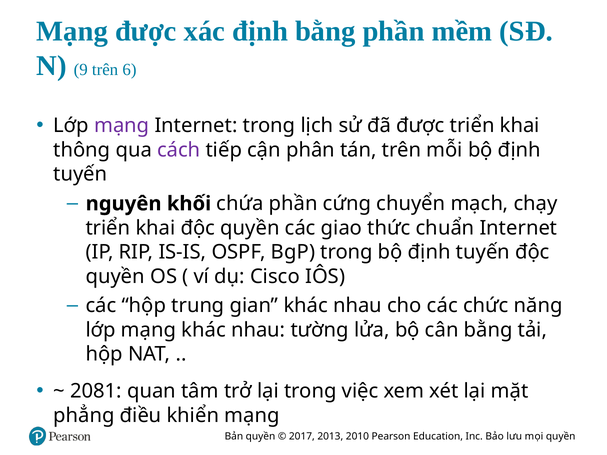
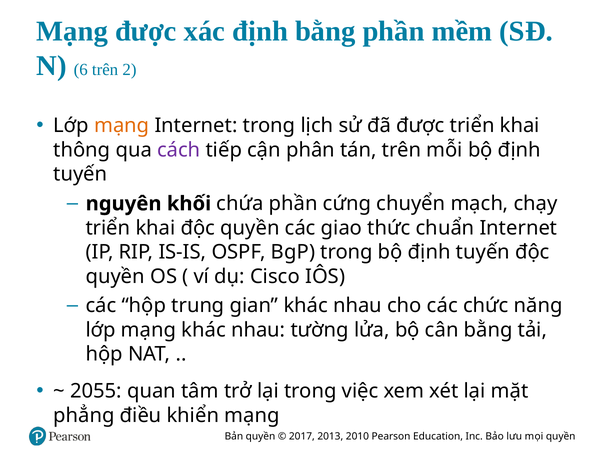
9: 9 -> 6
6: 6 -> 2
mạng at (122, 126) colour: purple -> orange
2081: 2081 -> 2055
